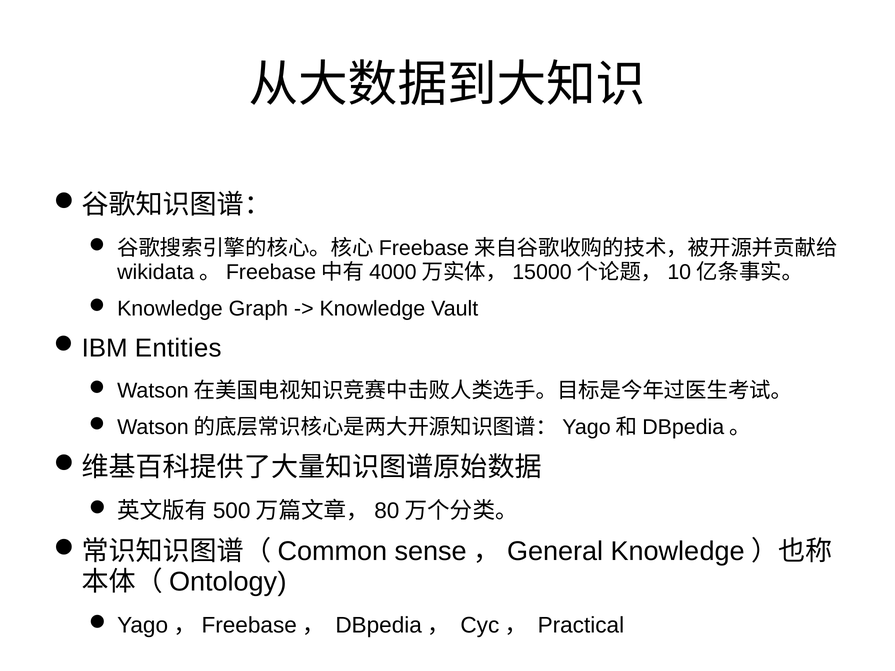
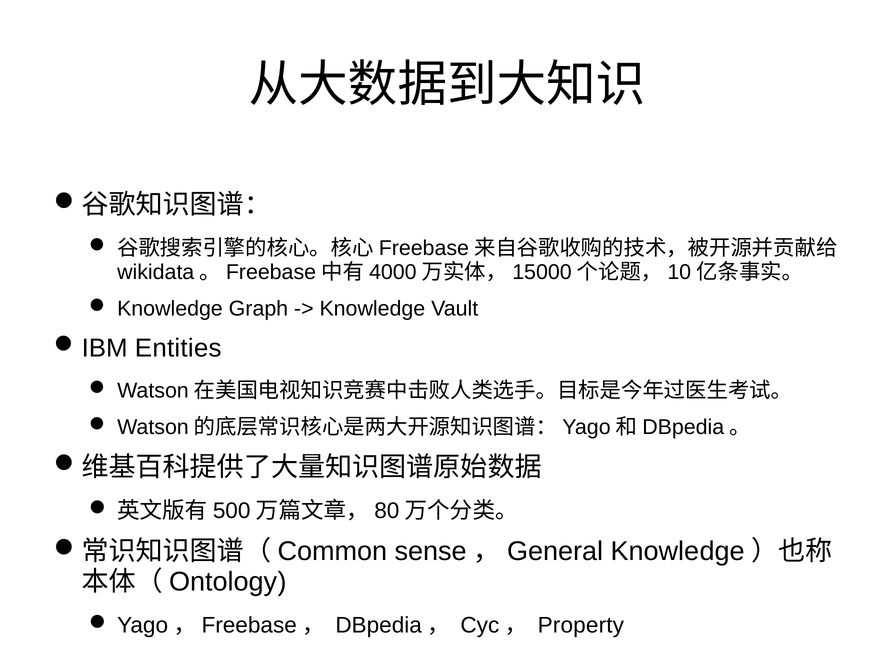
Practical: Practical -> Property
